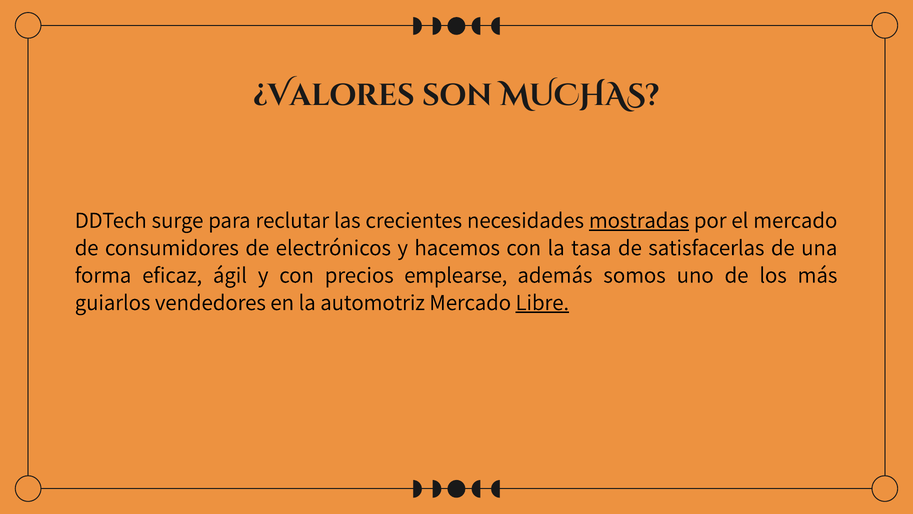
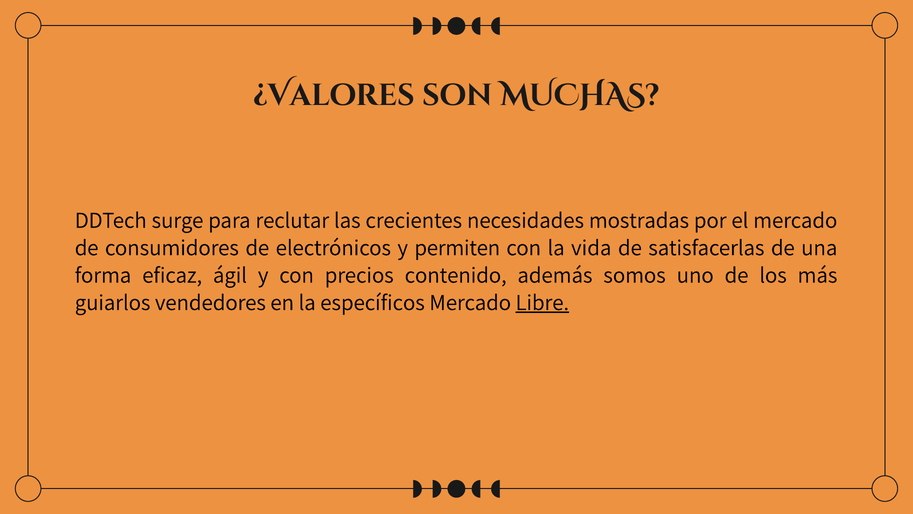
mostradas underline: present -> none
hacemos: hacemos -> permiten
tasa: tasa -> vida
emplearse: emplearse -> contenido
automotriz: automotriz -> específicos
